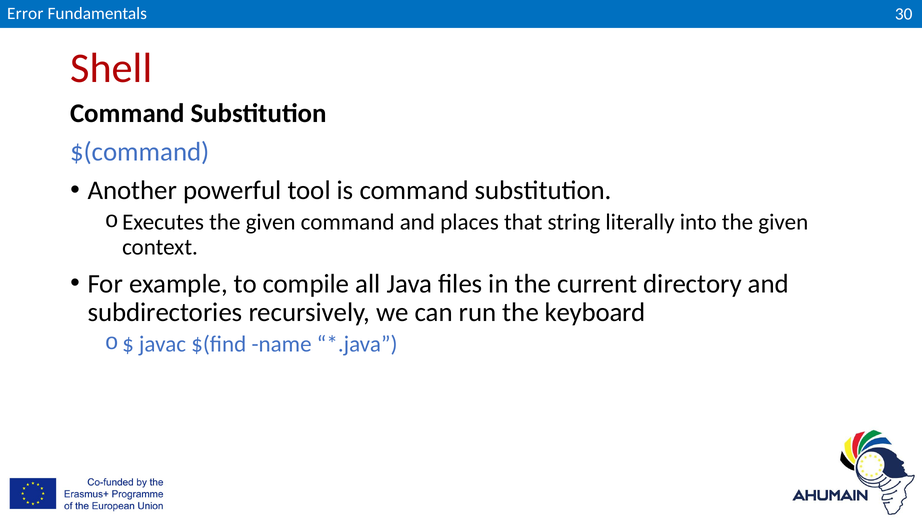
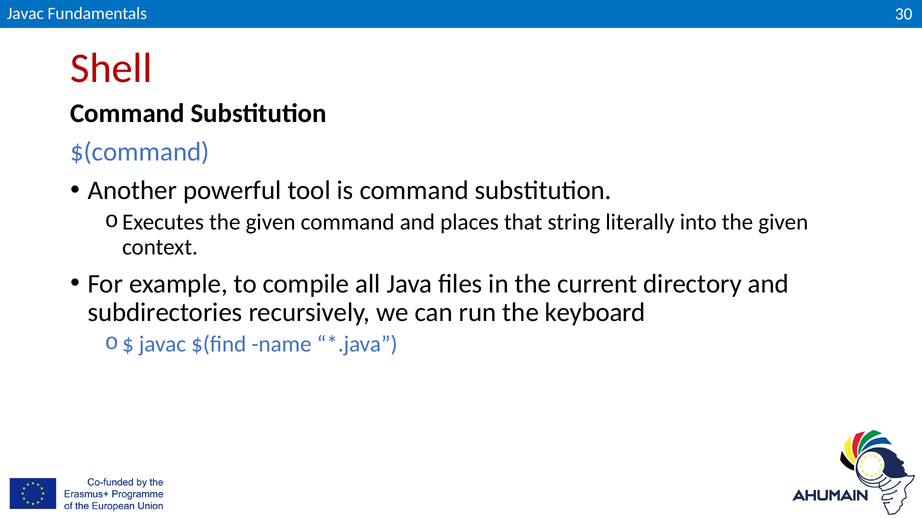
Error at (25, 14): Error -> Javac
